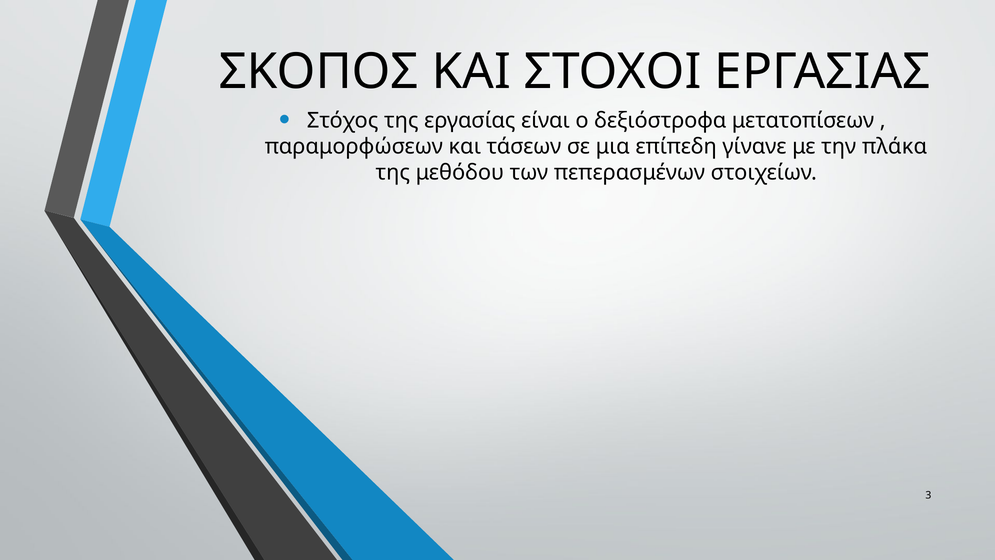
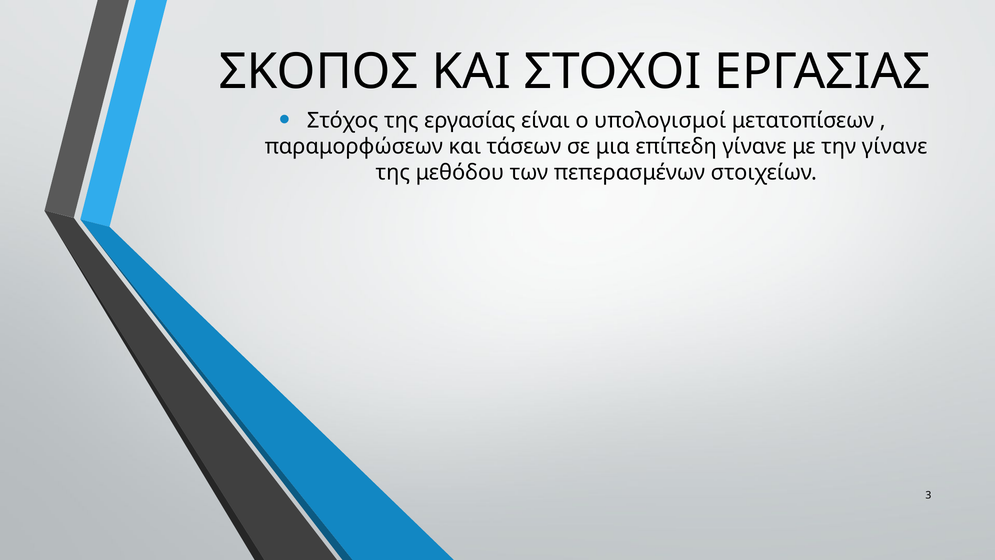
δεξιόστροφα: δεξιόστροφα -> υπολογισμοί
την πλάκα: πλάκα -> γίνανε
